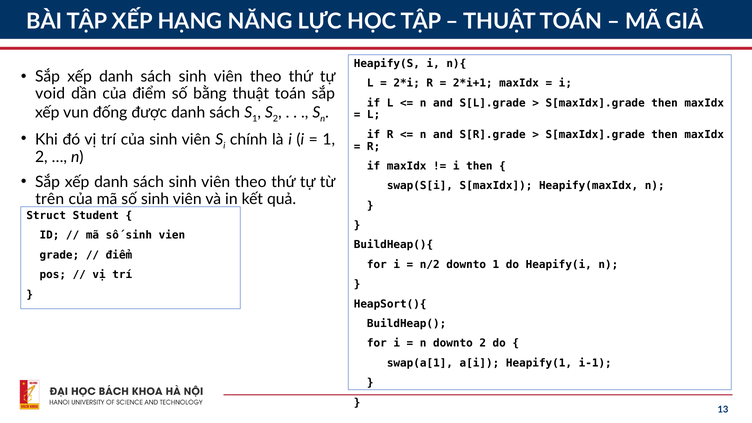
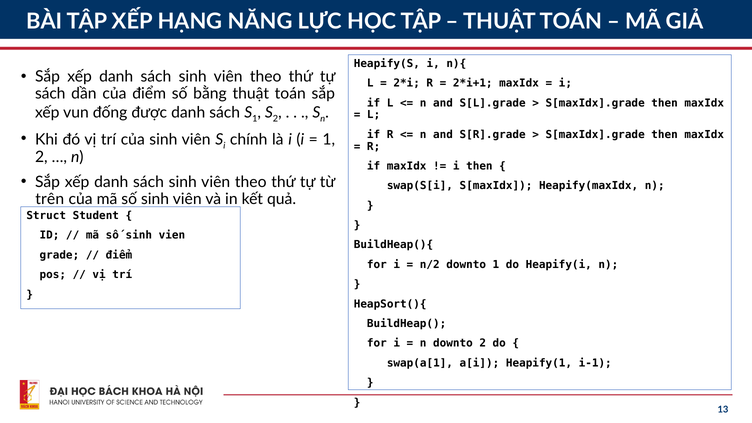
void at (50, 94): void -> sách
